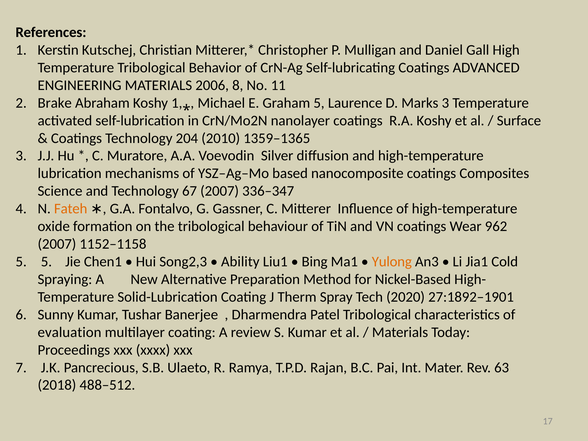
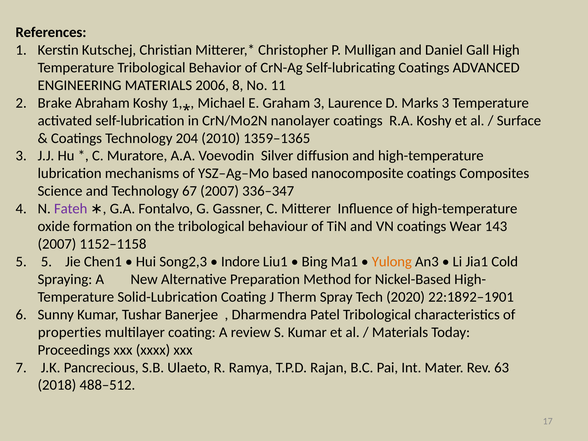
Graham 5: 5 -> 3
Fateh colour: orange -> purple
962: 962 -> 143
Ability: Ability -> Indore
27:1892–1901: 27:1892–1901 -> 22:1892–1901
evaluation: evaluation -> properties
